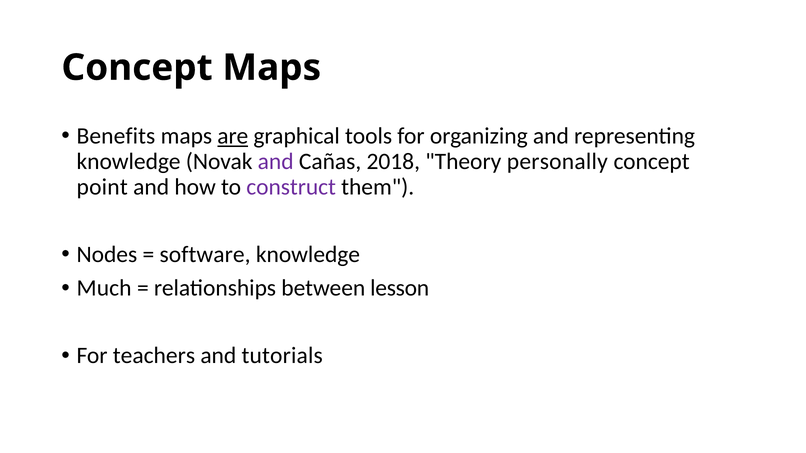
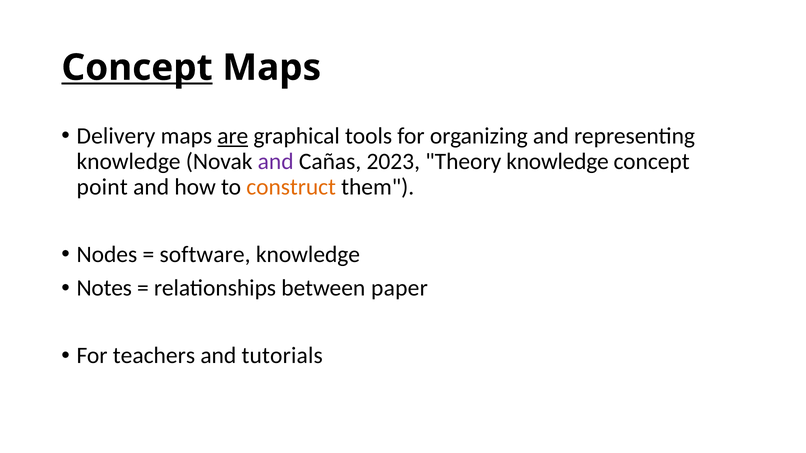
Concept at (137, 68) underline: none -> present
Benefits: Benefits -> Delivery
2018: 2018 -> 2023
Theory personally: personally -> knowledge
construct colour: purple -> orange
Much: Much -> Notes
lesson: lesson -> paper
